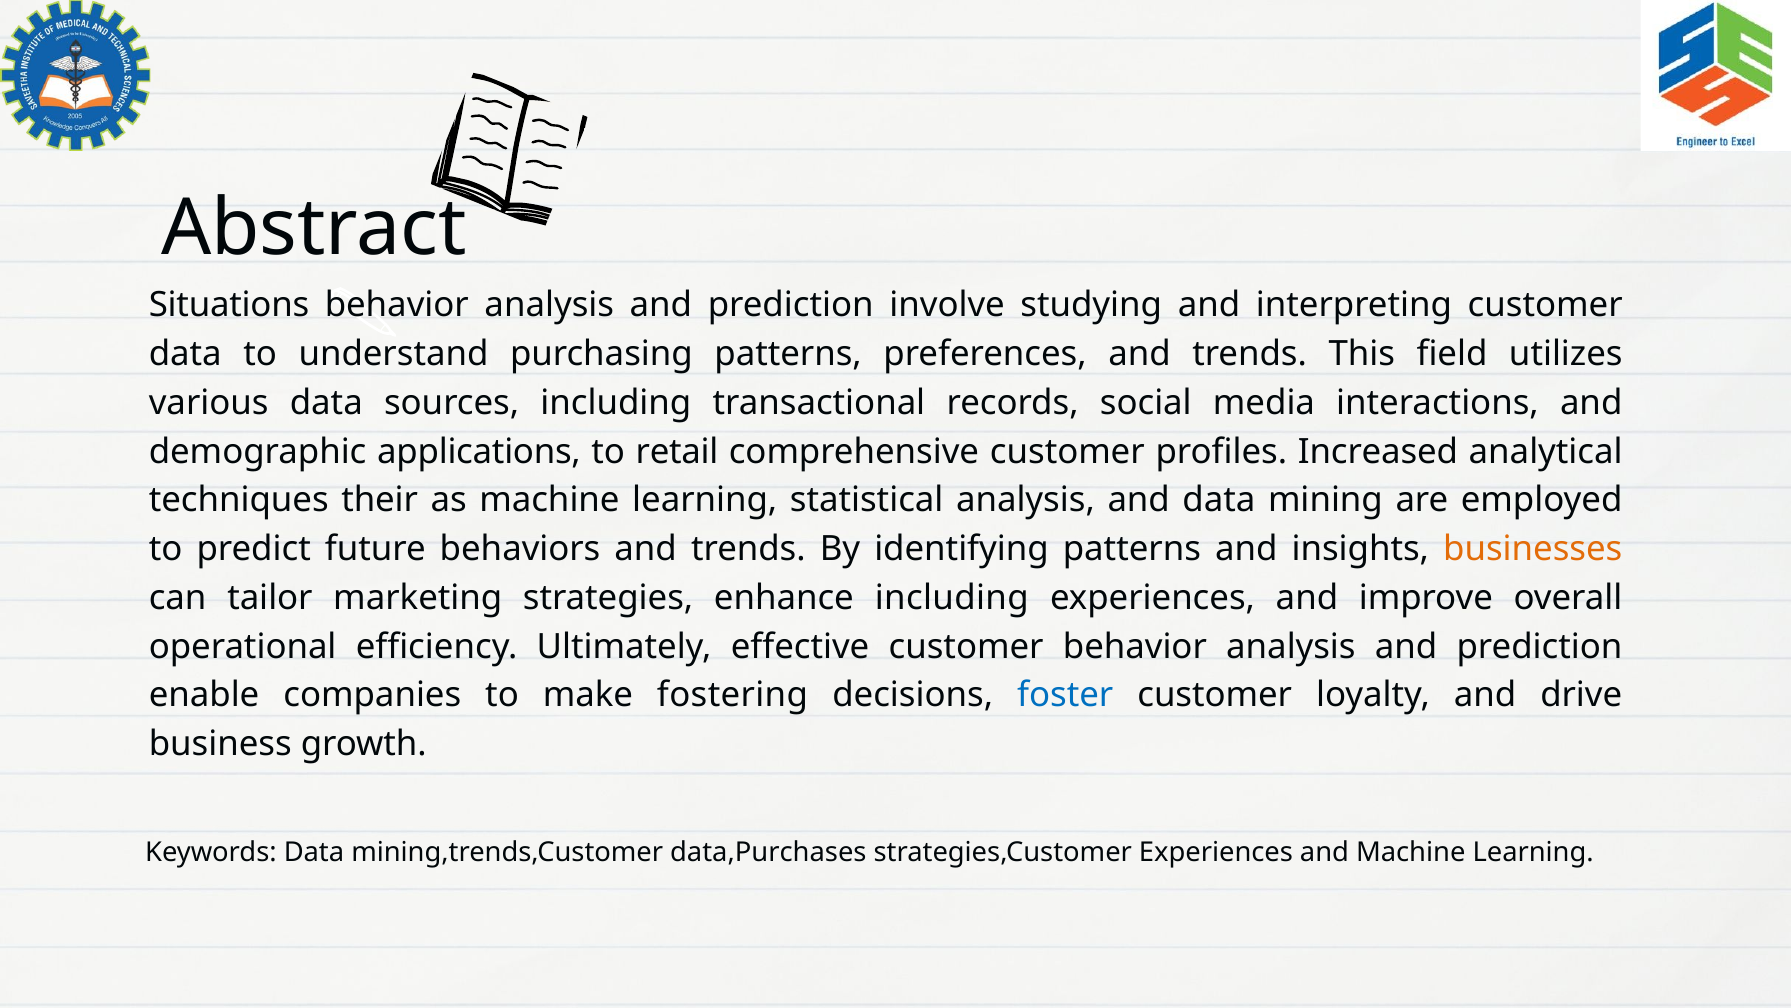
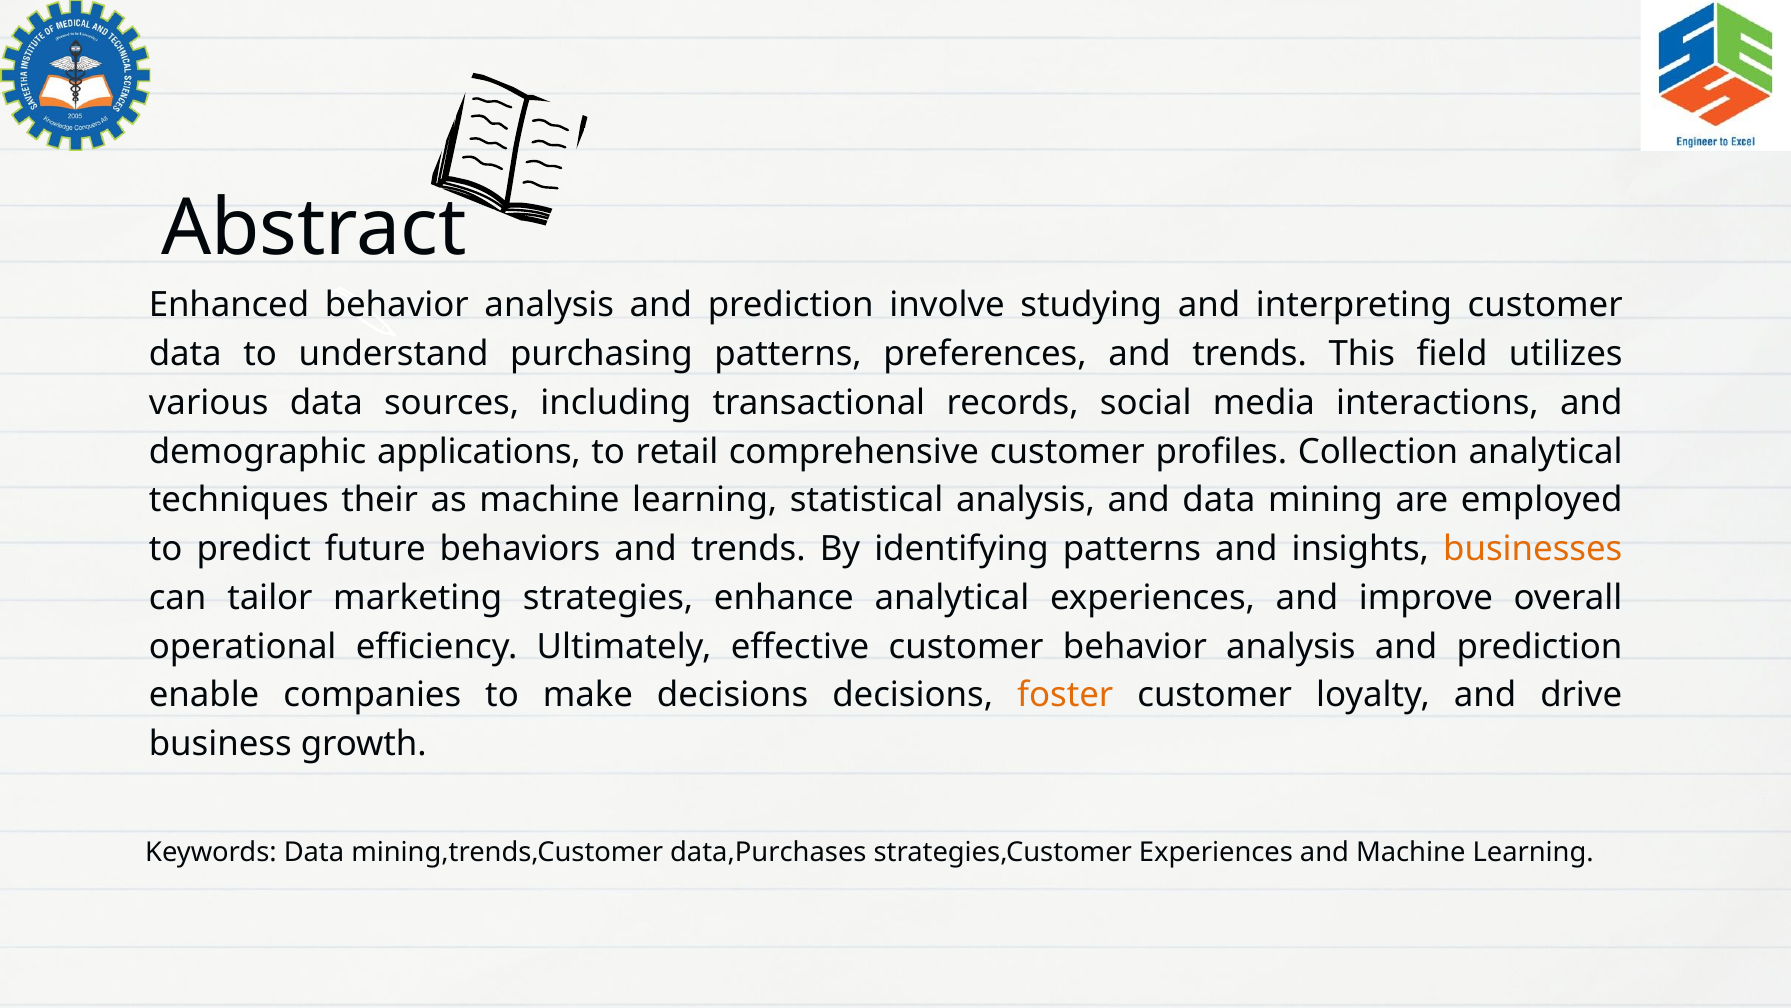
Situations: Situations -> Enhanced
Increased: Increased -> Collection
enhance including: including -> analytical
make fostering: fostering -> decisions
foster colour: blue -> orange
